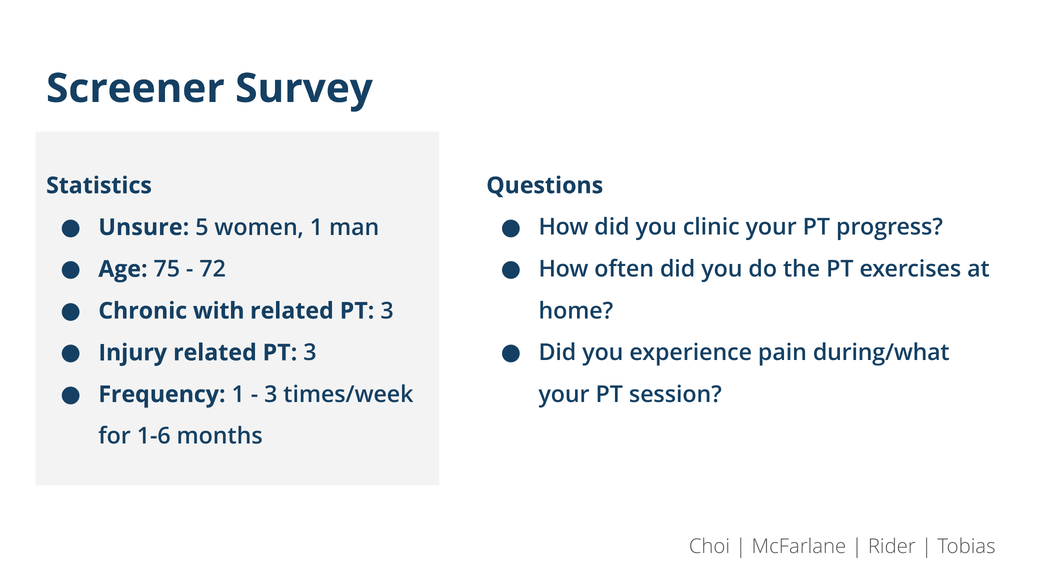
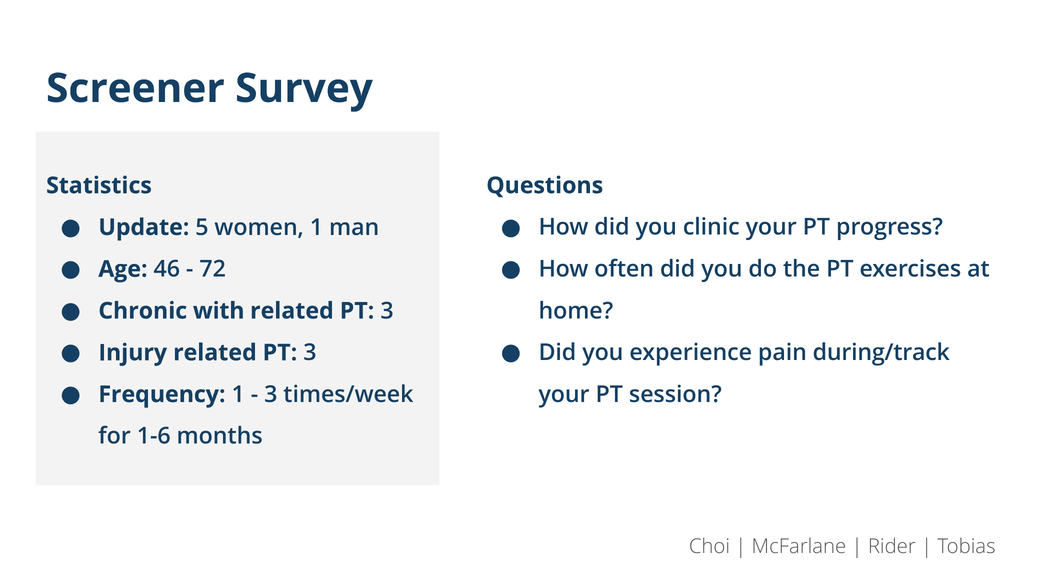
Unsure: Unsure -> Update
75: 75 -> 46
during/what: during/what -> during/track
